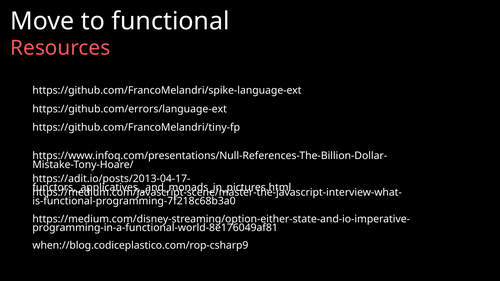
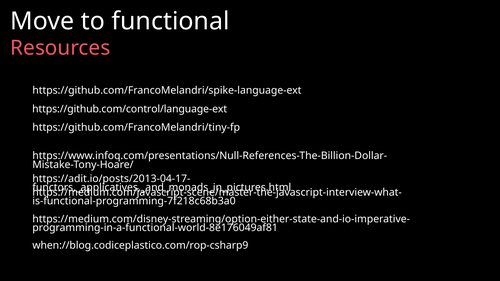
https://github.com/errors/language-ext: https://github.com/errors/language-ext -> https://github.com/control/language-ext
